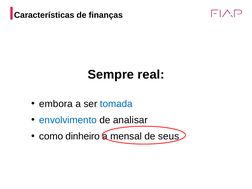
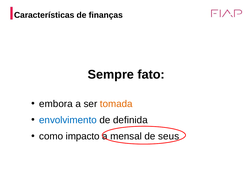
real: real -> fato
tomada colour: blue -> orange
analisar: analisar -> definida
dinheiro: dinheiro -> impacto
